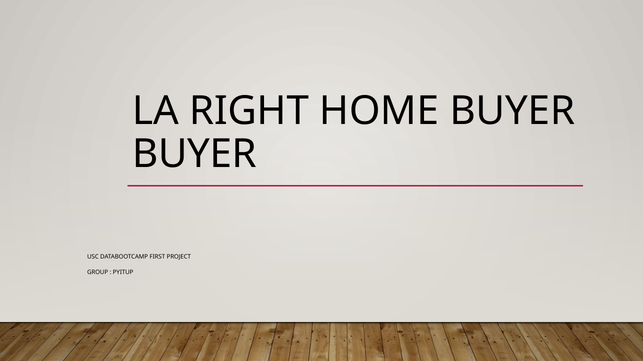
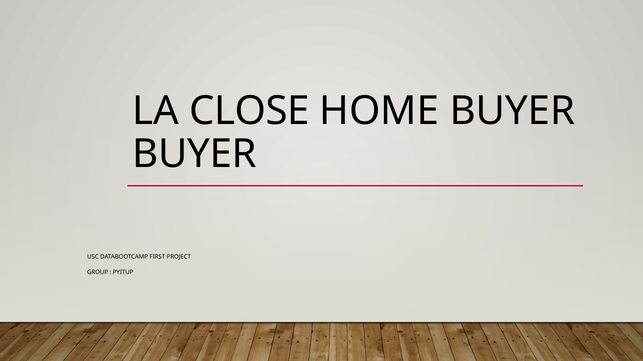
RIGHT: RIGHT -> CLOSE
